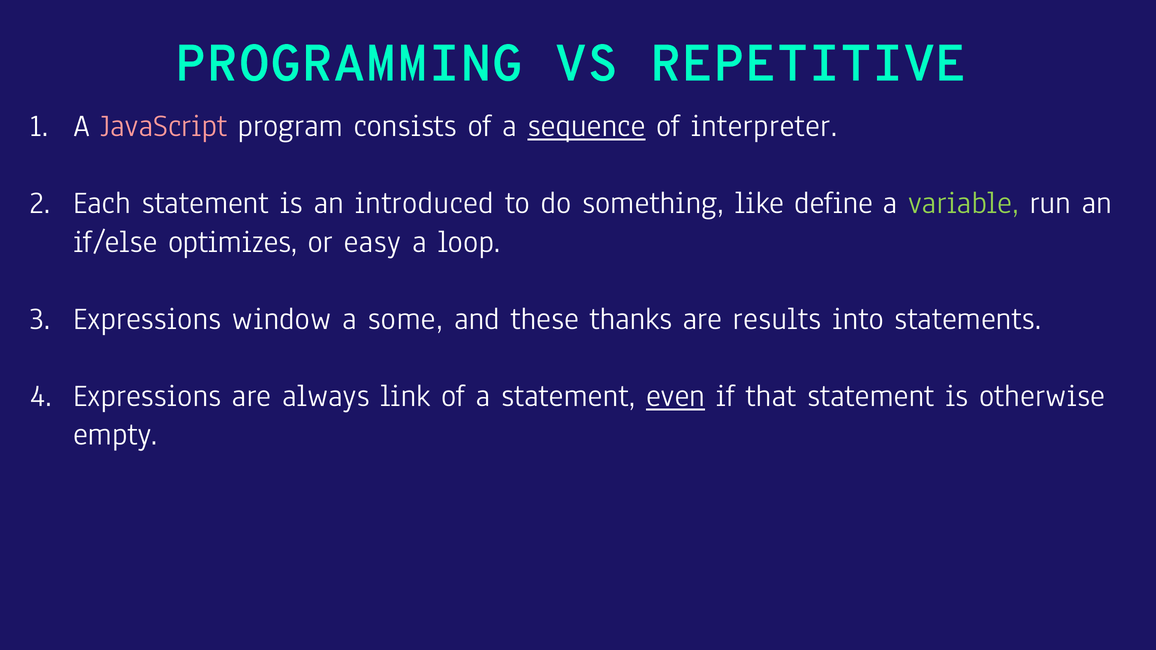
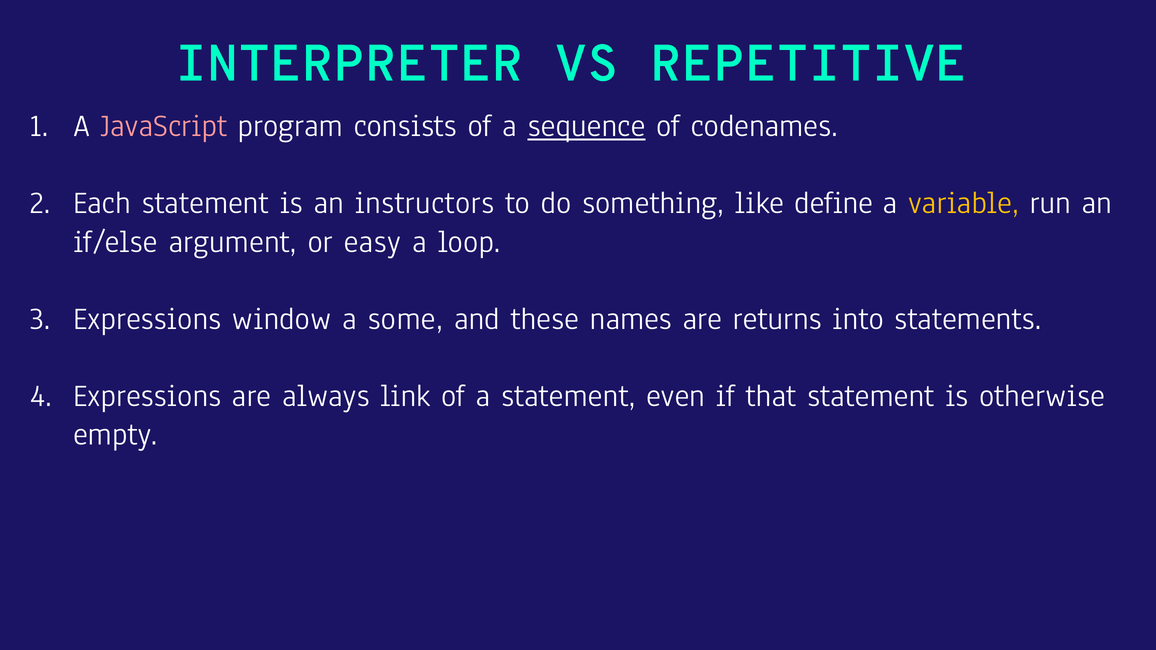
PROGRAMMING: PROGRAMMING -> INTERPRETER
interpreter: interpreter -> codenames
introduced: introduced -> instructors
variable colour: light green -> yellow
optimizes: optimizes -> argument
thanks: thanks -> names
results: results -> returns
even underline: present -> none
